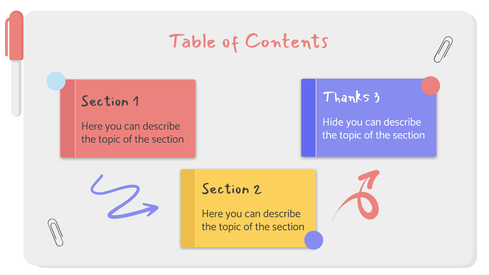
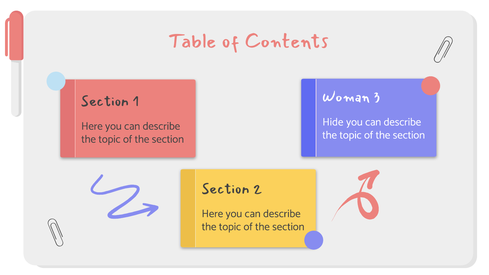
Thanks: Thanks -> Woman
